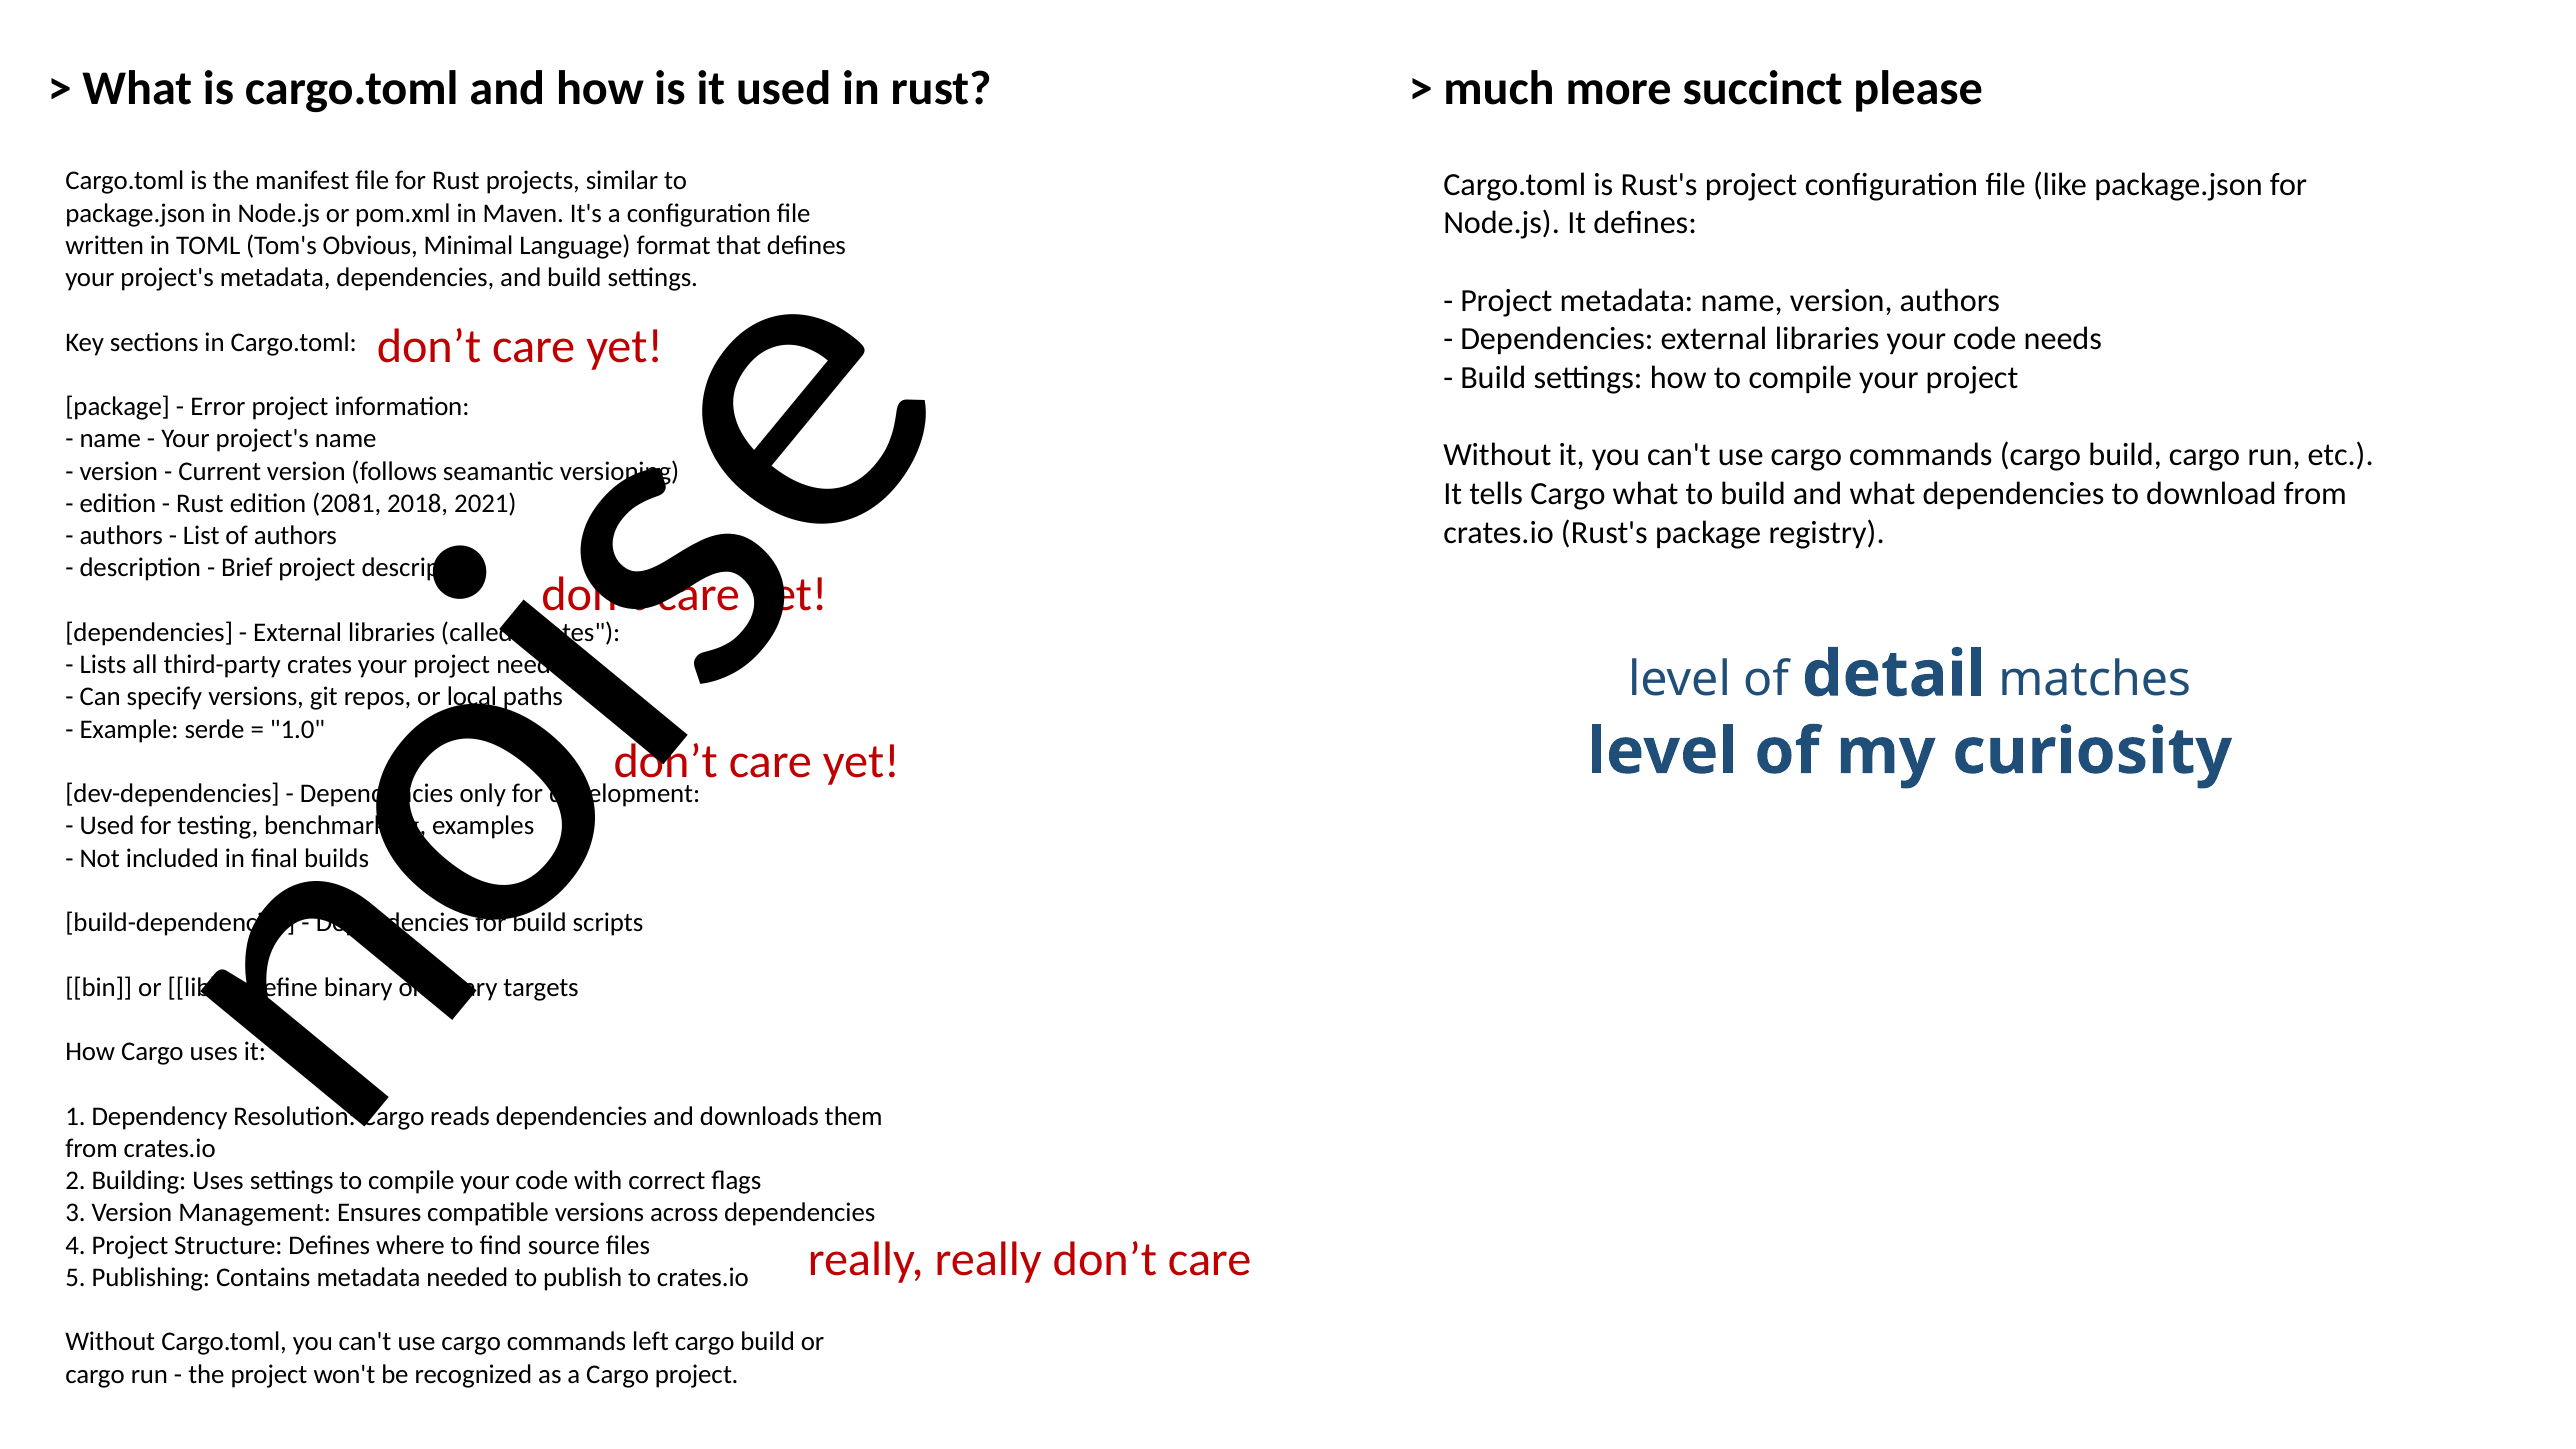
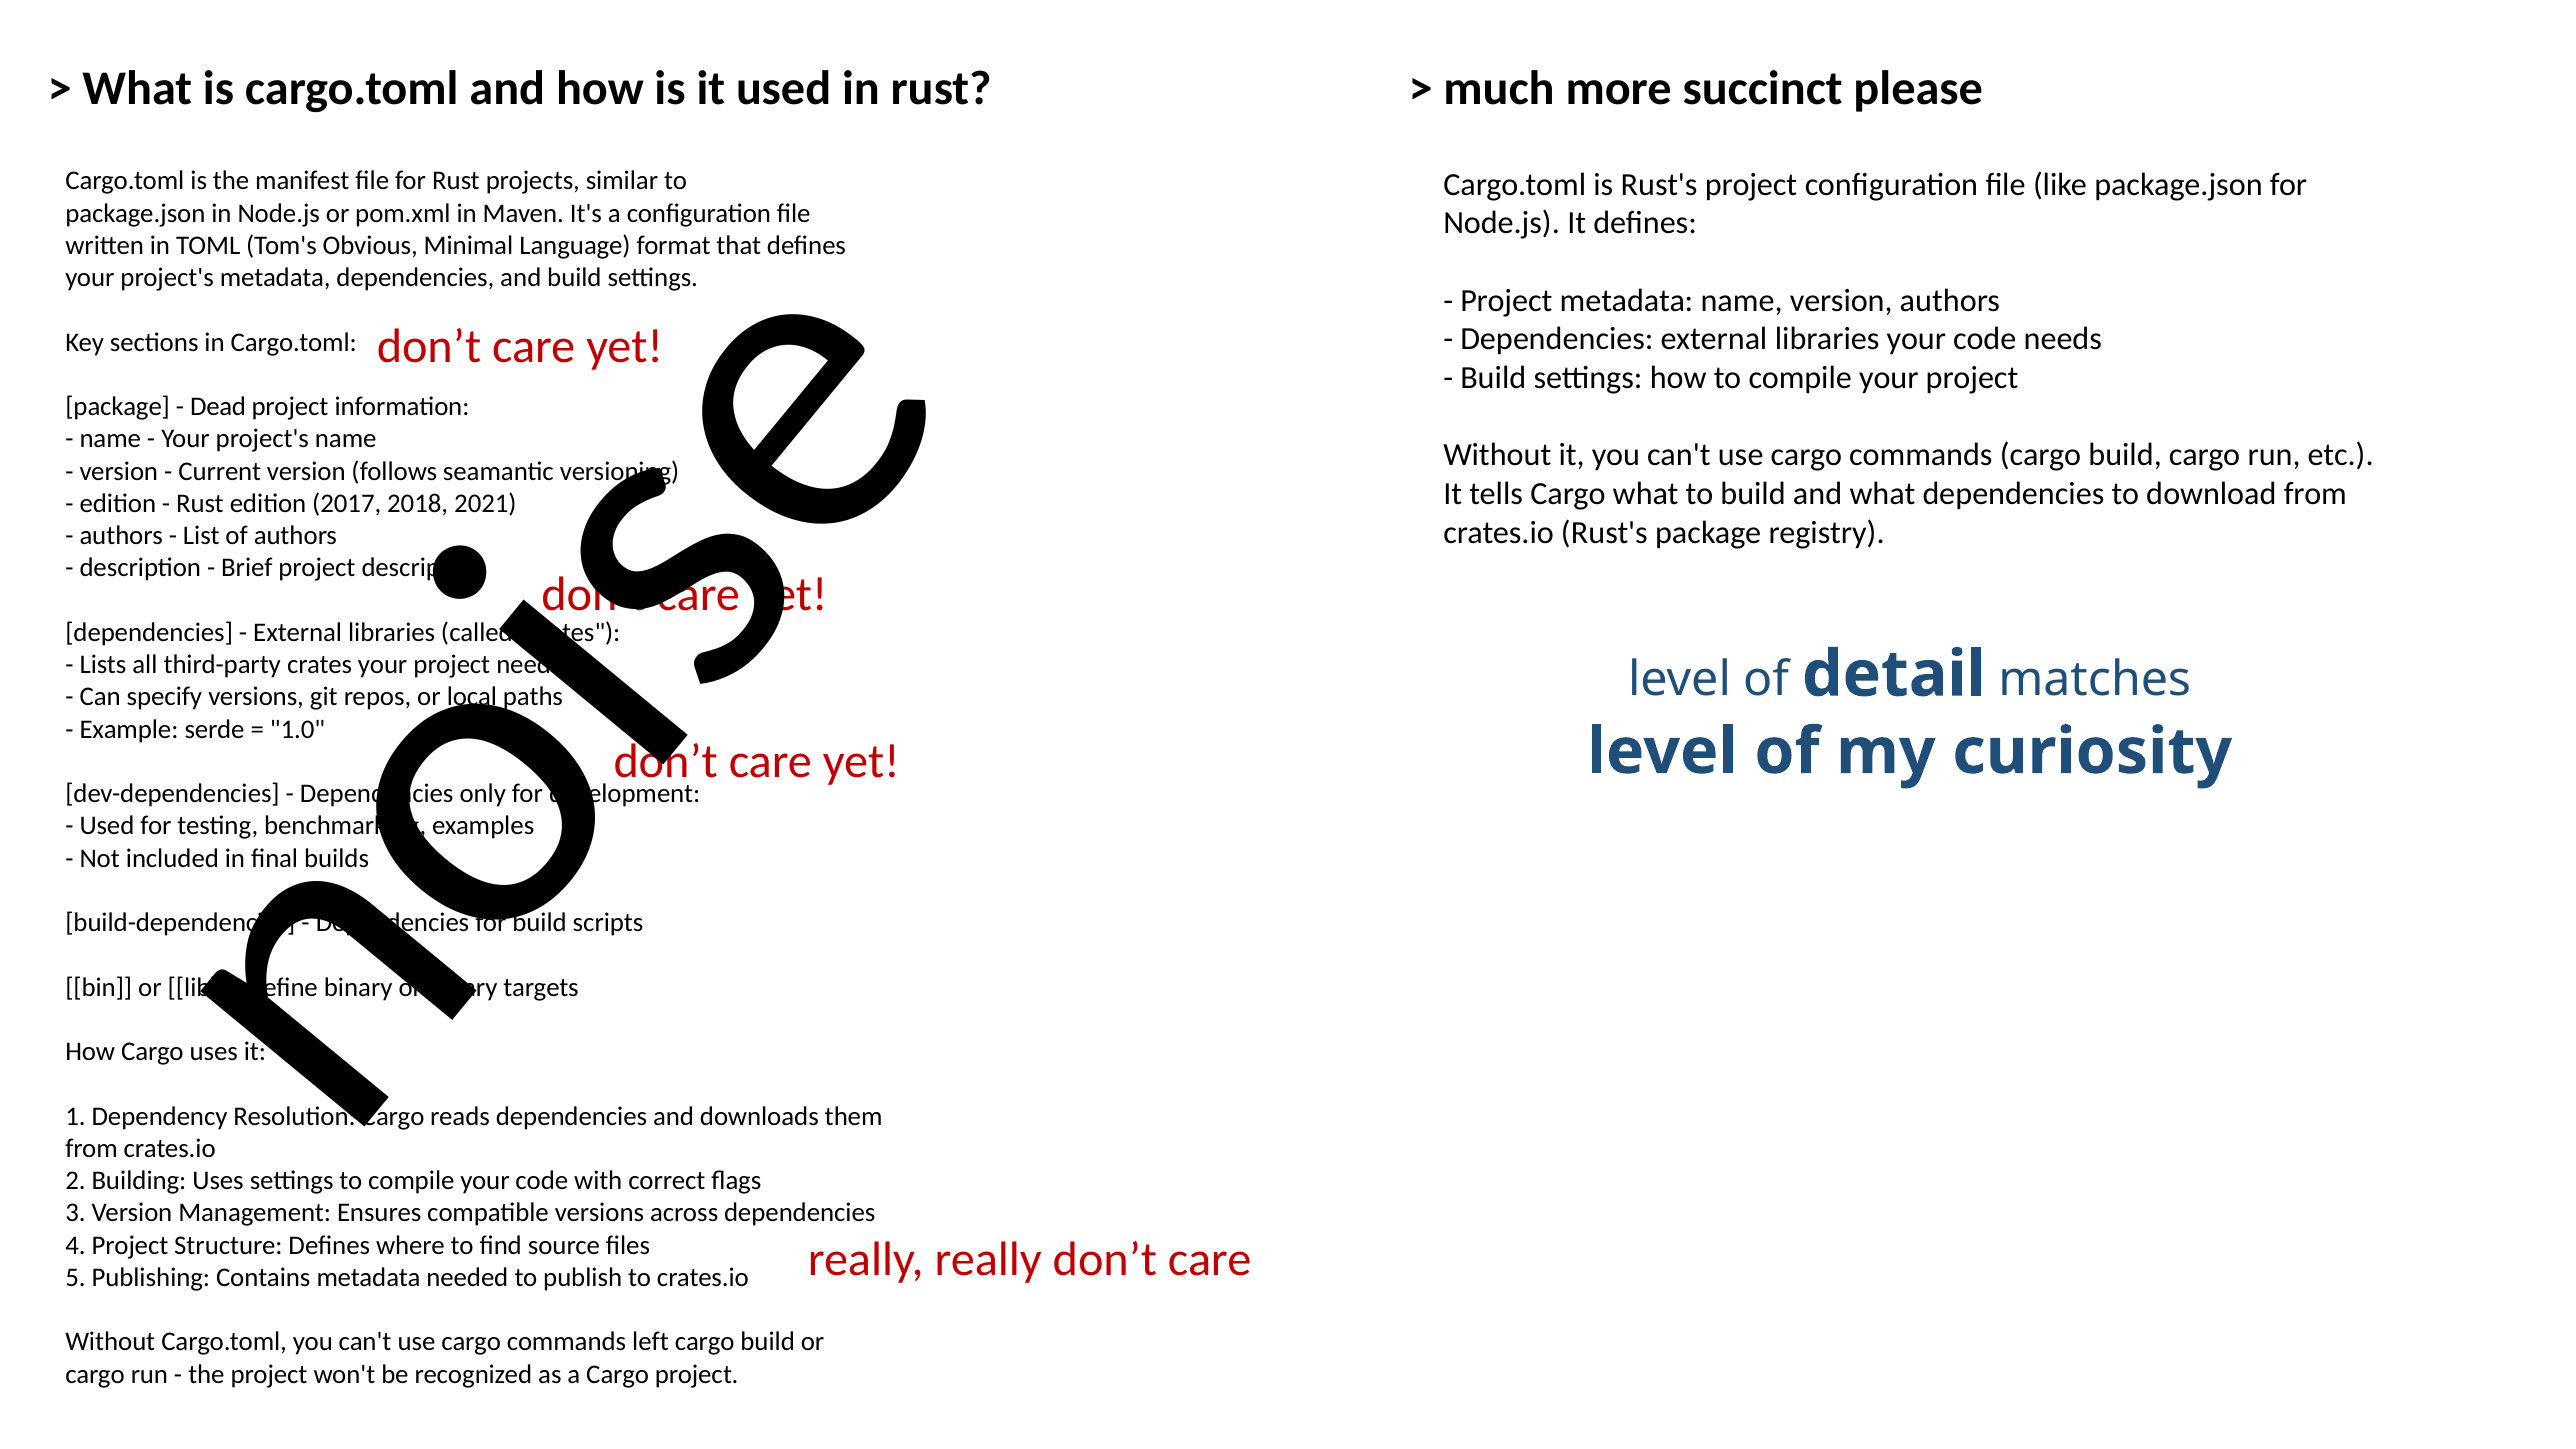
Error: Error -> Dead
2081: 2081 -> 2017
